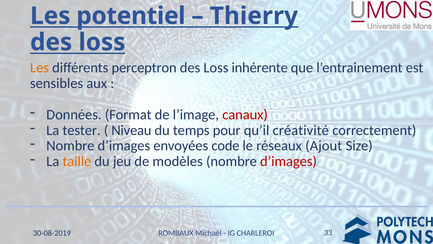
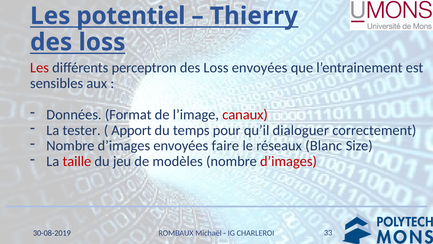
Les at (40, 68) colour: orange -> red
Loss inhérente: inhérente -> envoyées
Niveau: Niveau -> Apport
créativité: créativité -> dialoguer
code: code -> faire
Ajout: Ajout -> Blanc
taille colour: orange -> red
